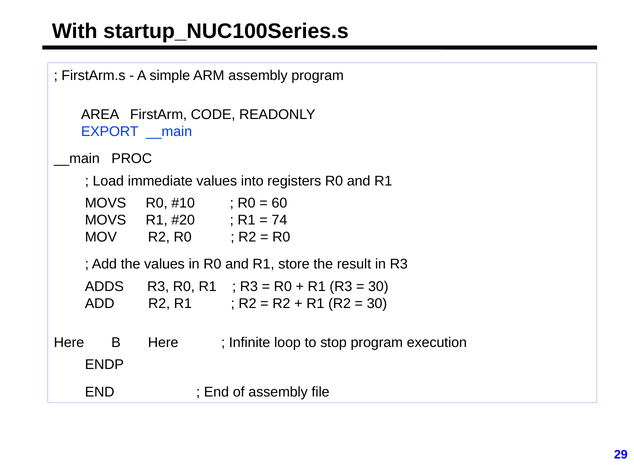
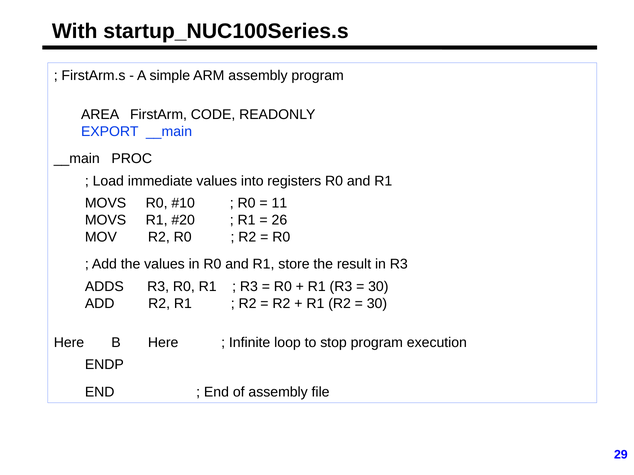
60: 60 -> 11
74: 74 -> 26
